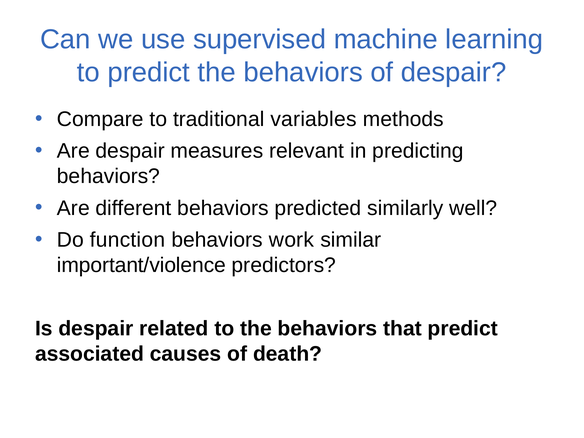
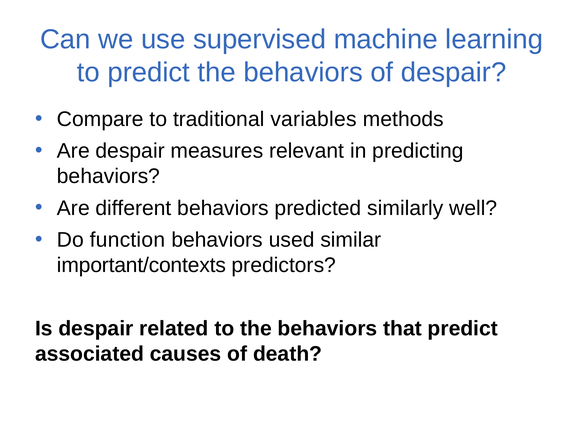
work: work -> used
important/violence: important/violence -> important/contexts
